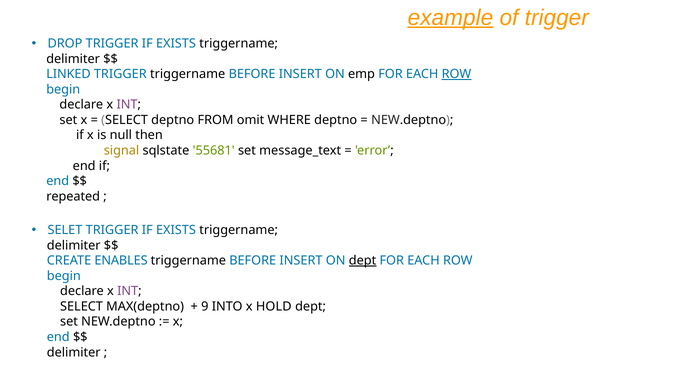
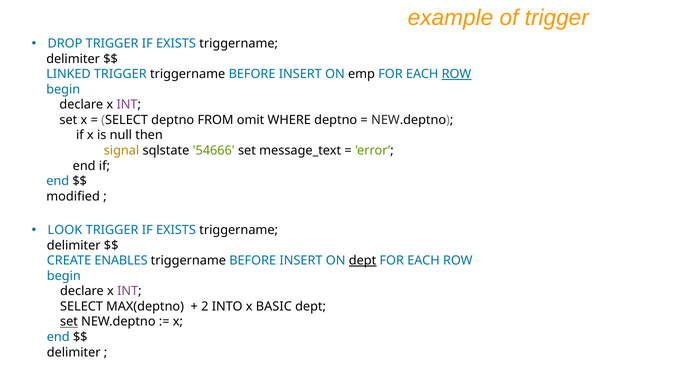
example underline: present -> none
55681: 55681 -> 54666
repeated: repeated -> modified
SELET: SELET -> LOOK
9: 9 -> 2
HOLD: HOLD -> BASIC
set at (69, 322) underline: none -> present
